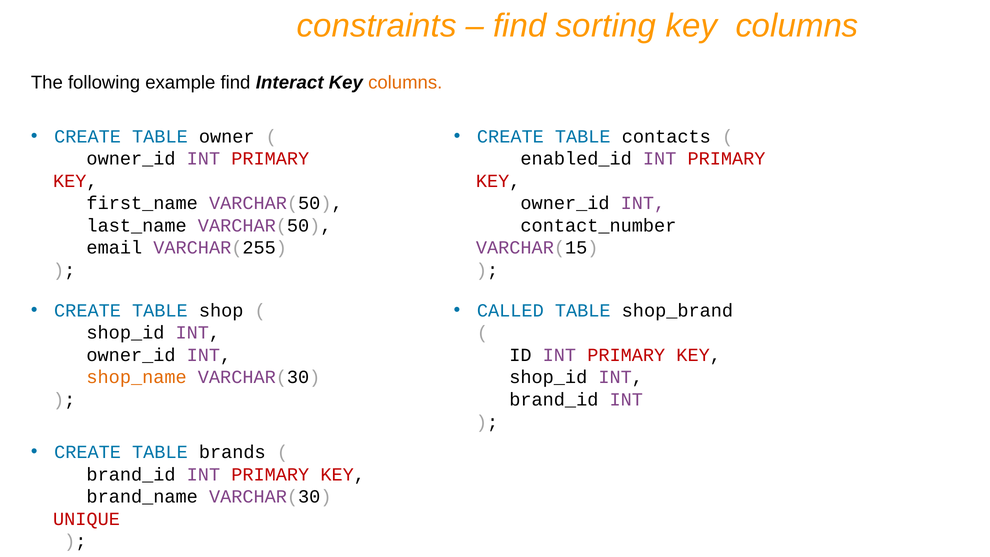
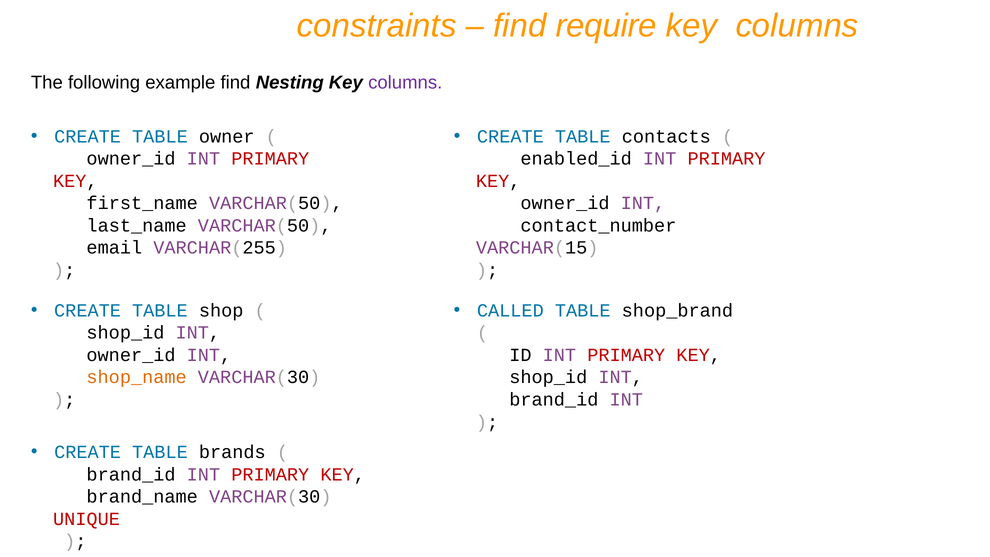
sorting: sorting -> require
Interact: Interact -> Nesting
columns at (405, 82) colour: orange -> purple
